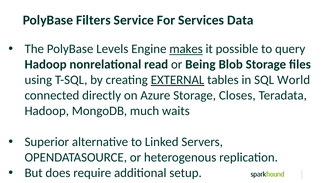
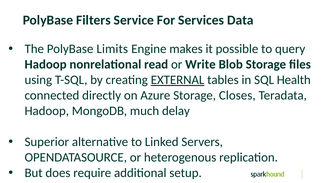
Levels: Levels -> Limits
makes underline: present -> none
Being: Being -> Write
World: World -> Health
waits: waits -> delay
